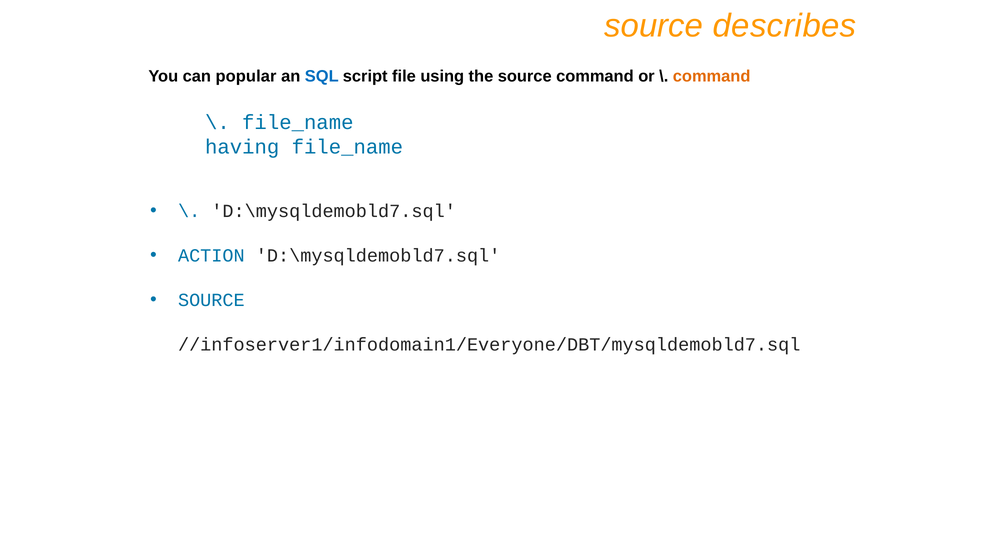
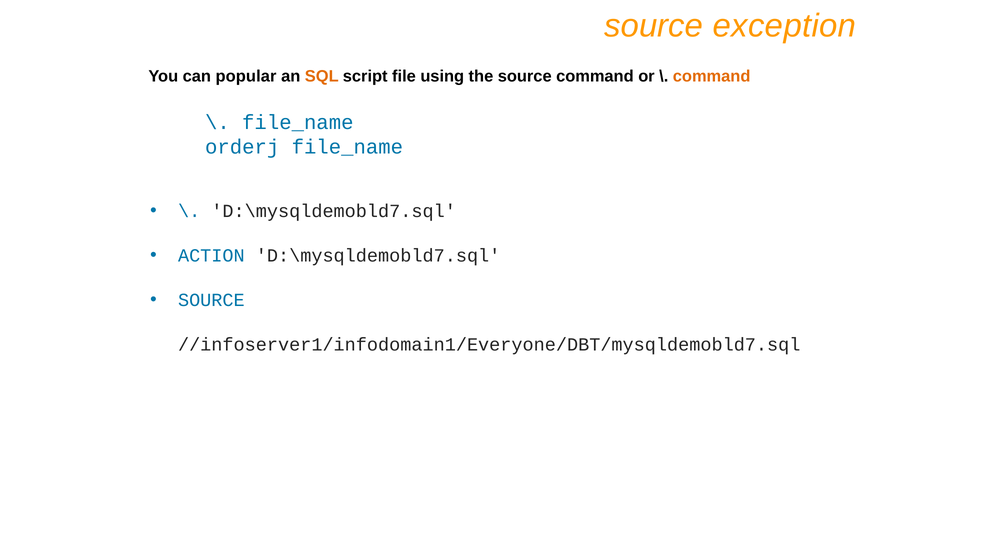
describes: describes -> exception
SQL colour: blue -> orange
having: having -> orderj
